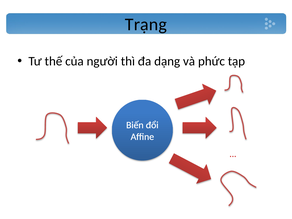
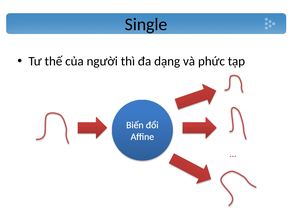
Trạng: Trạng -> Single
